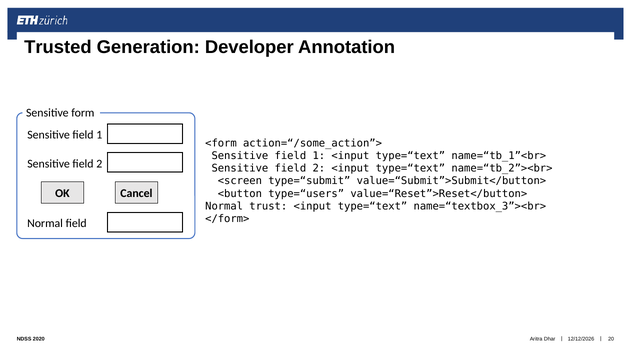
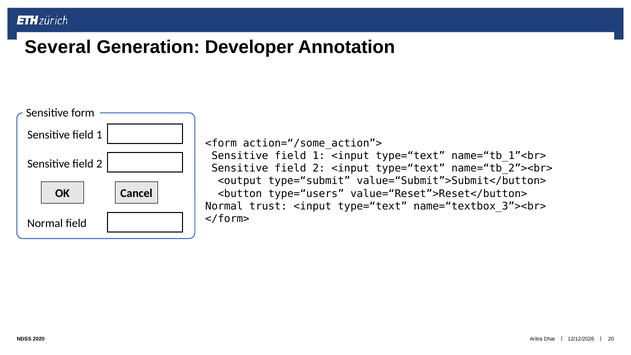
Trusted: Trusted -> Several
<screen: <screen -> <output
